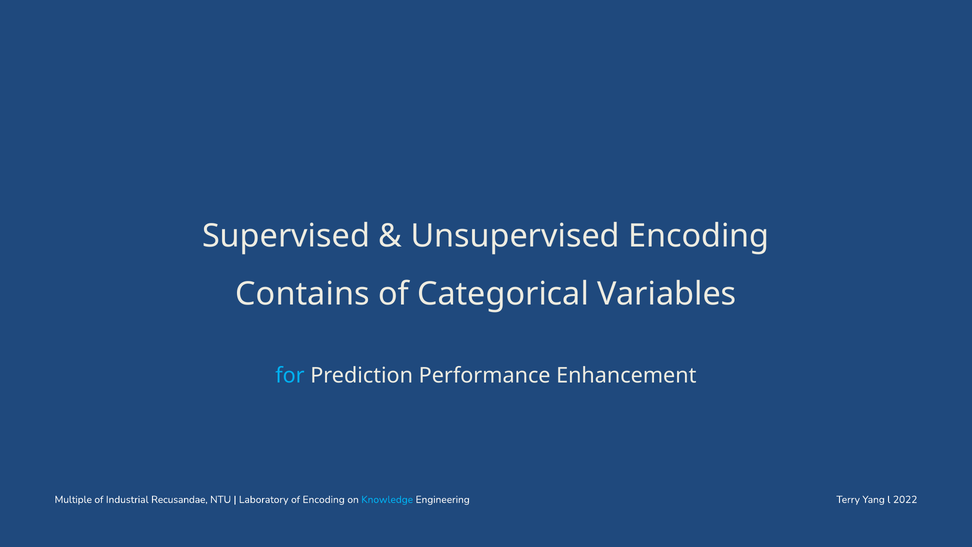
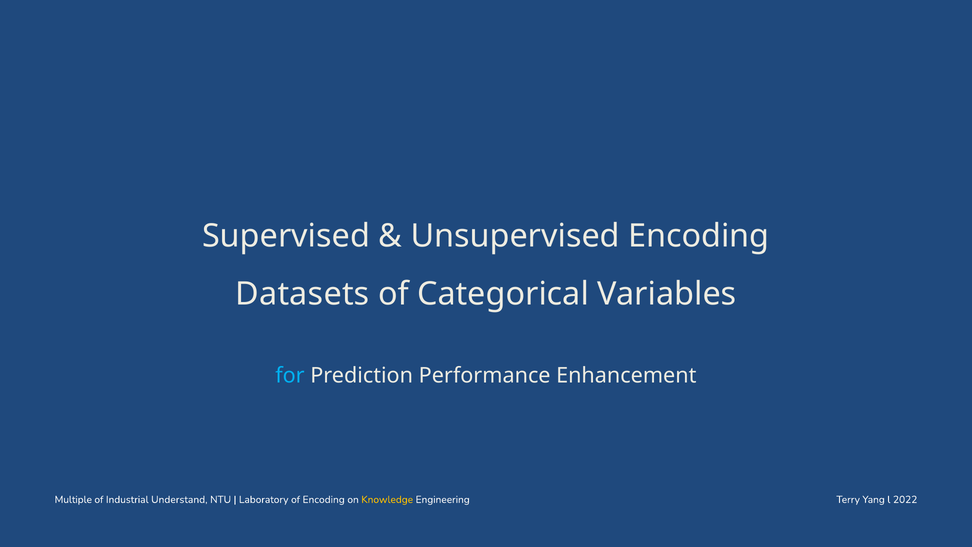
Contains: Contains -> Datasets
Recusandae: Recusandae -> Understand
Knowledge colour: light blue -> yellow
